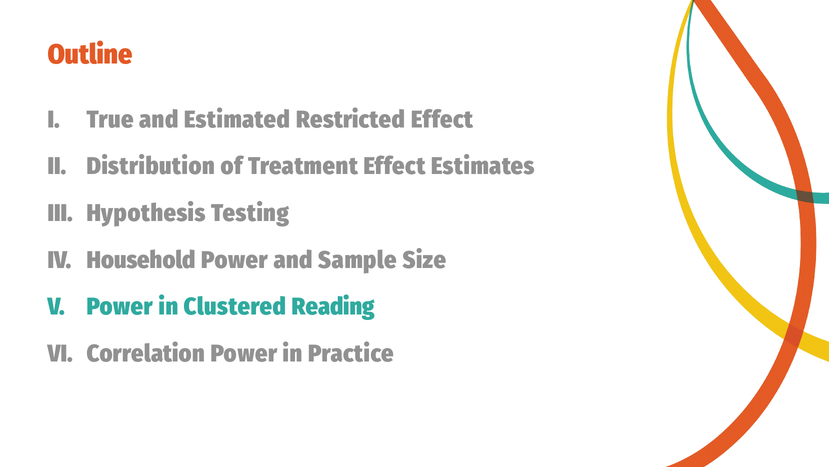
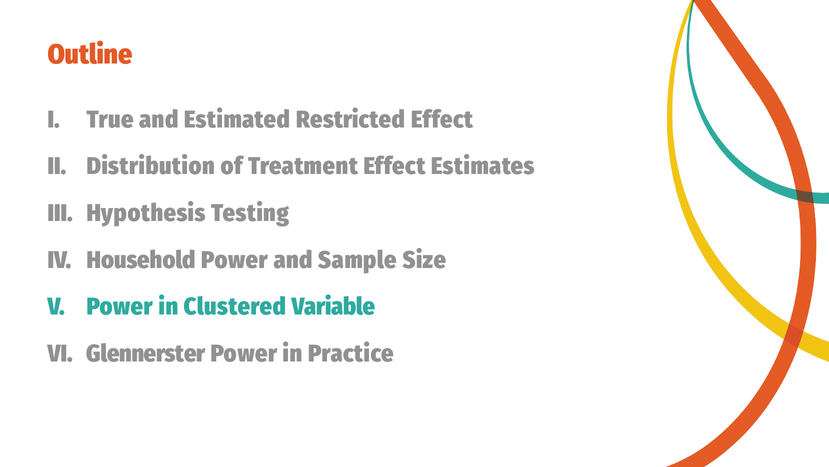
Reading: Reading -> Variable
Correlation: Correlation -> Glennerster
